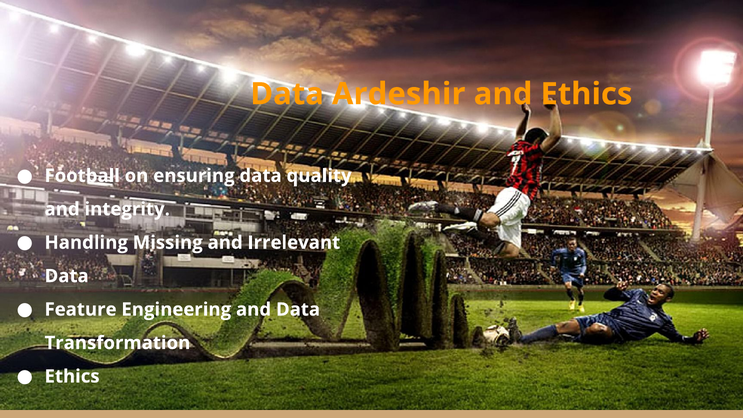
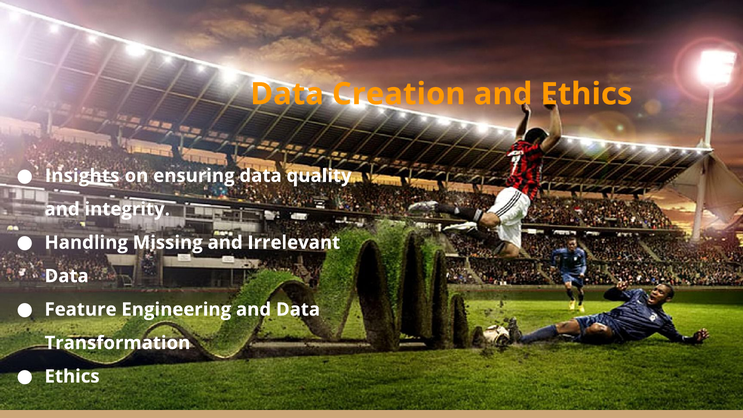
Ardeshir: Ardeshir -> Creation
Football: Football -> Insights
